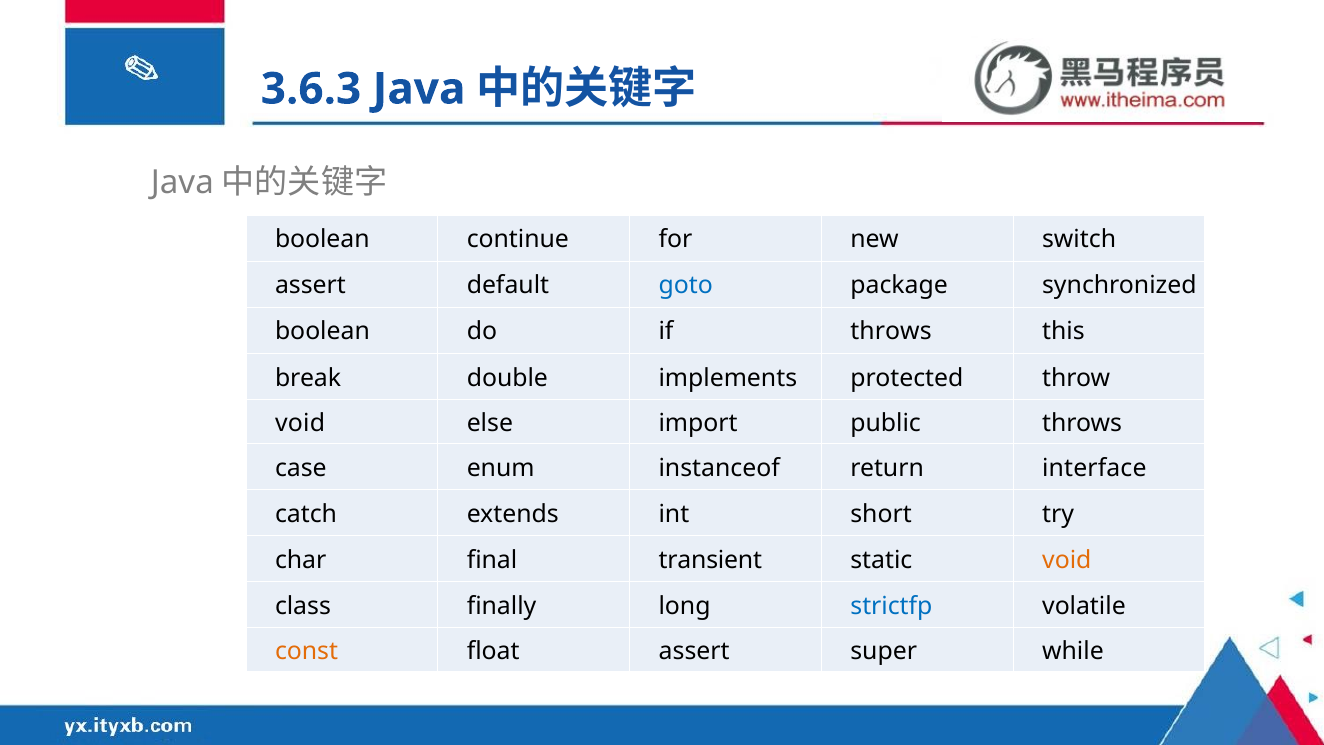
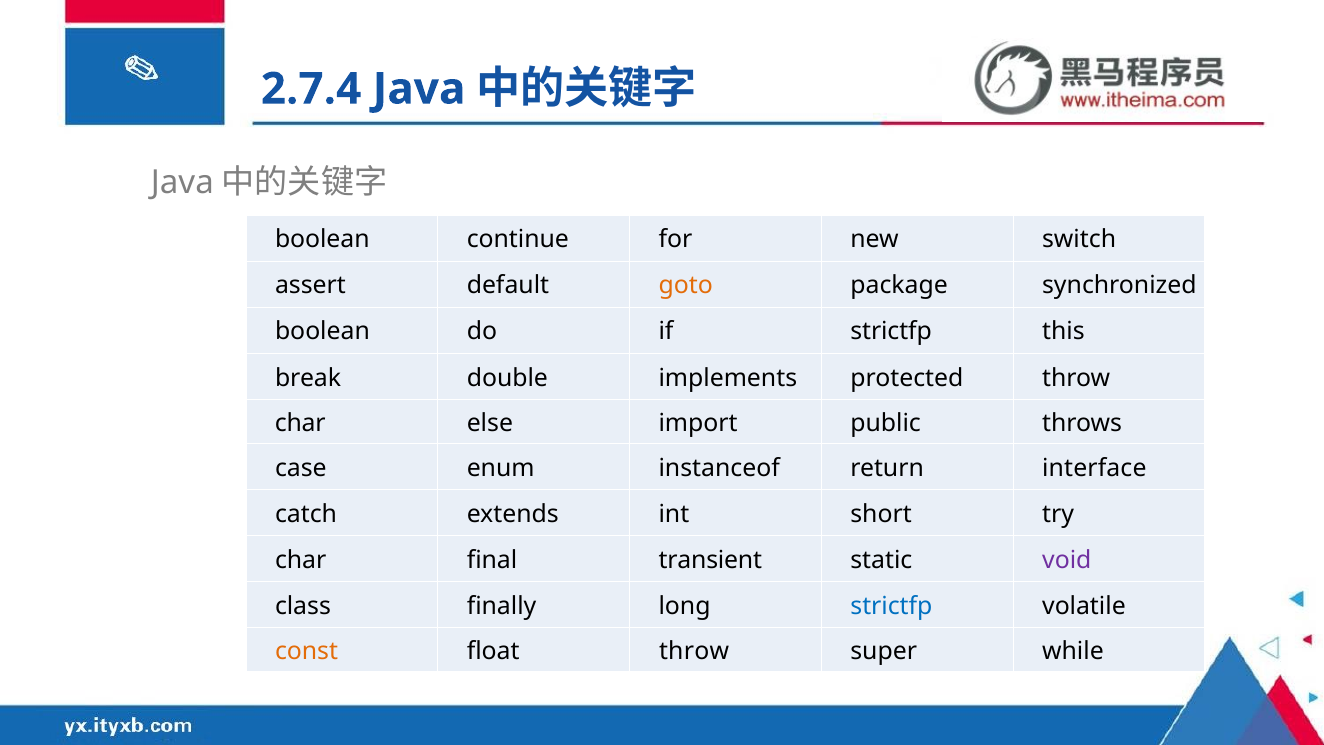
3.6.3: 3.6.3 -> 2.7.4
goto colour: blue -> orange
if throws: throws -> strictfp
void at (300, 423): void -> char
void at (1067, 560) colour: orange -> purple
float assert: assert -> throw
